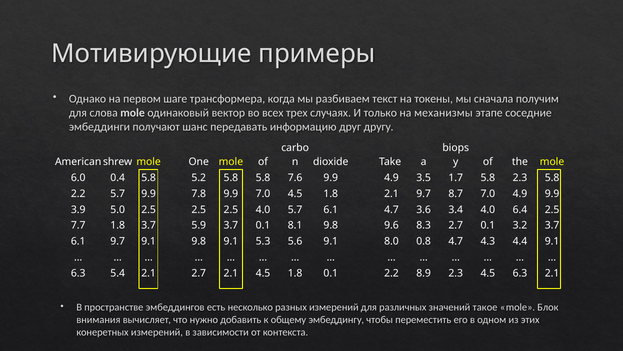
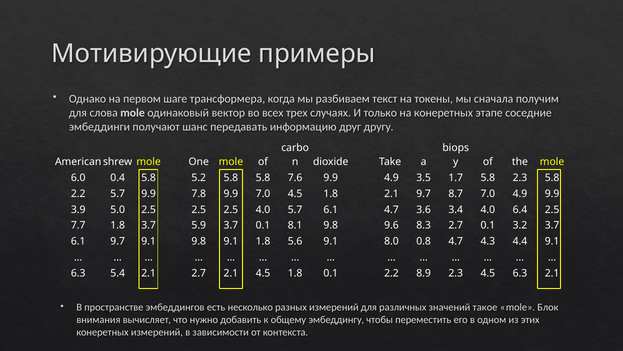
на механизмы: механизмы -> конеретных
9.1 5.3: 5.3 -> 1.8
